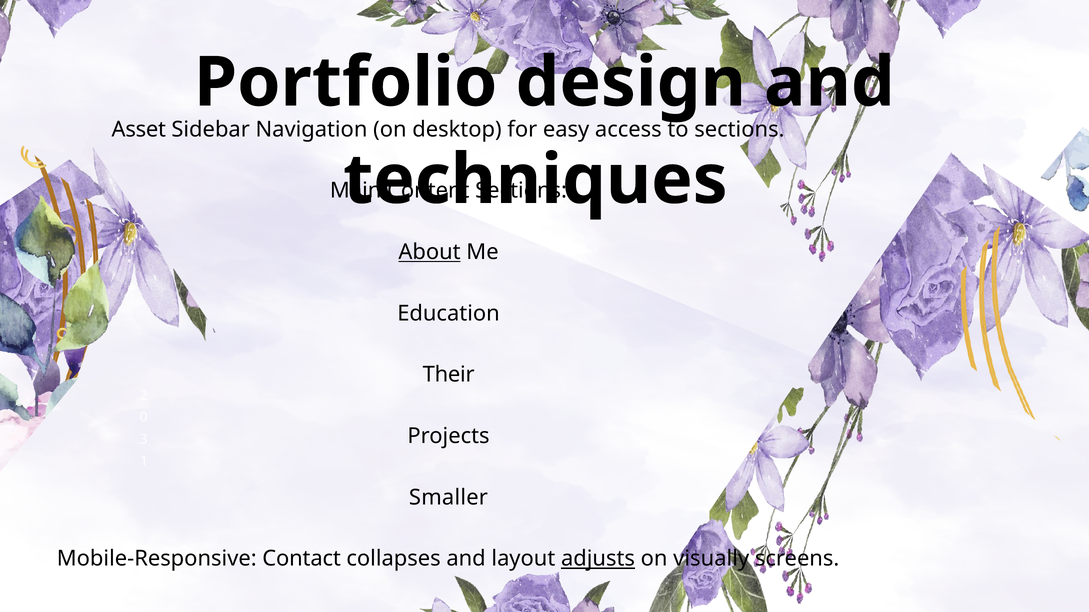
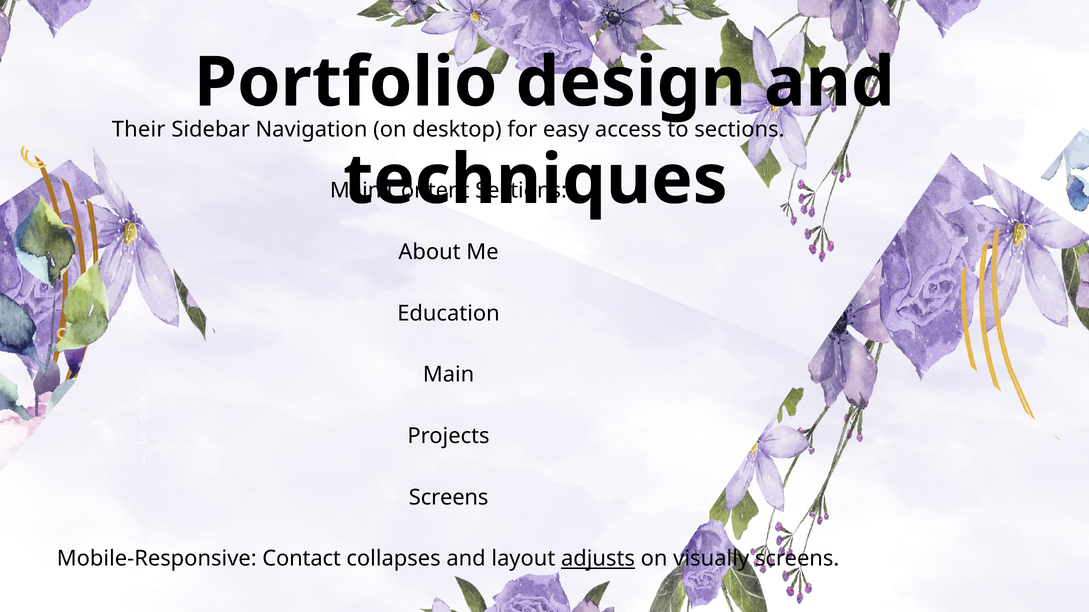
Asset: Asset -> Their
About underline: present -> none
Their at (449, 375): Their -> Main
Smaller at (448, 498): Smaller -> Screens
